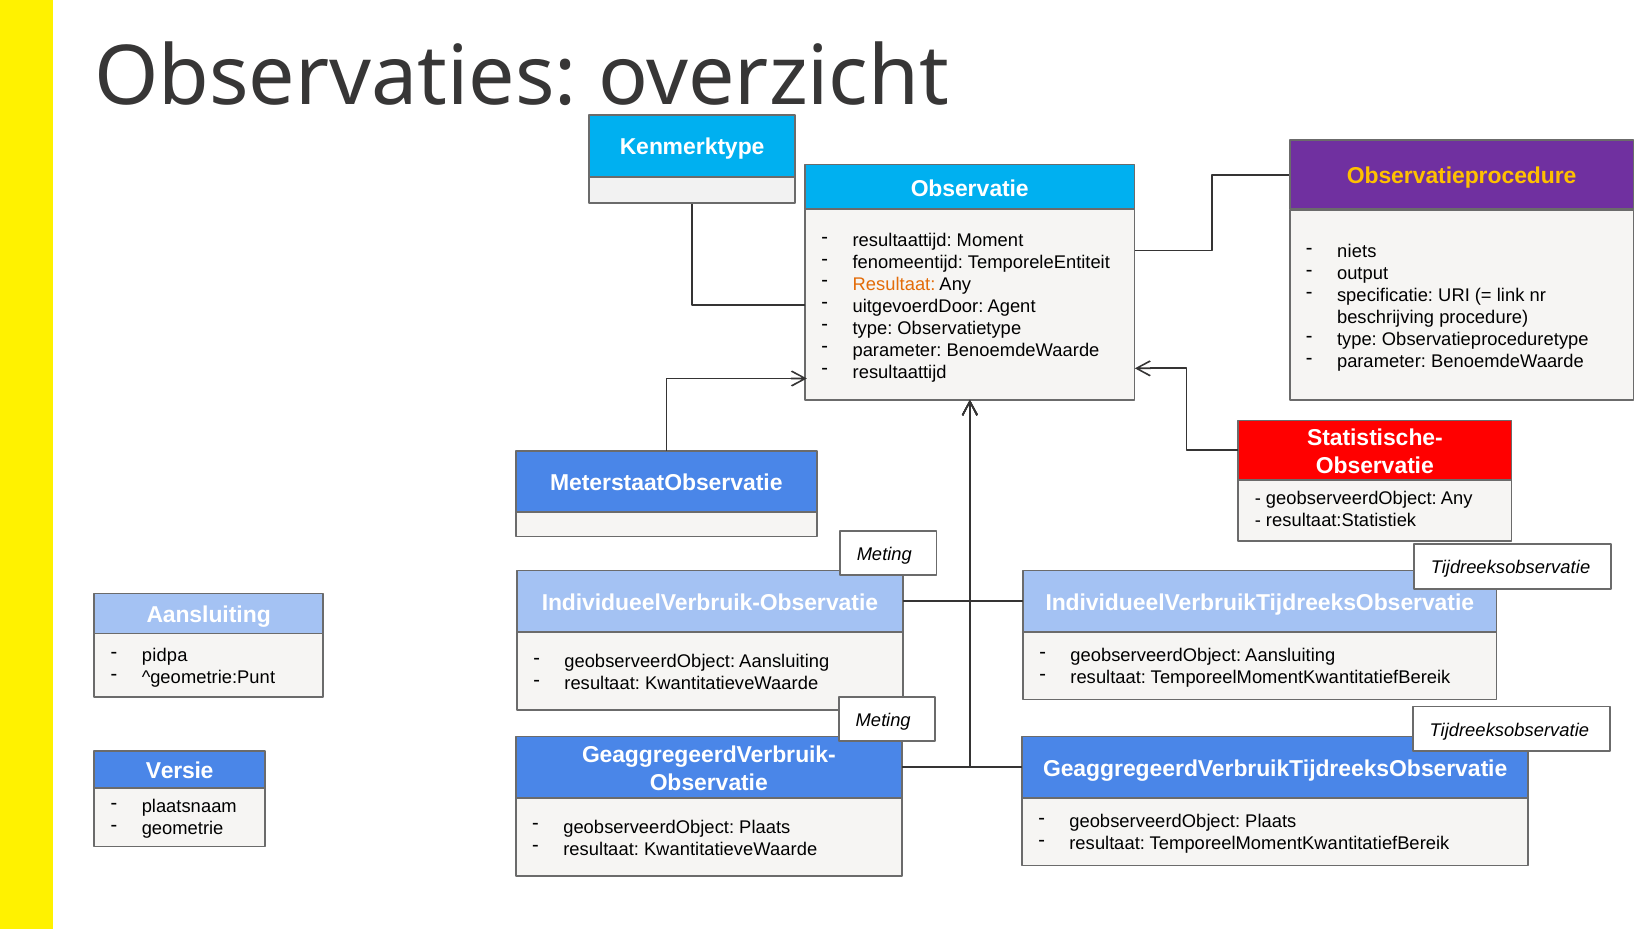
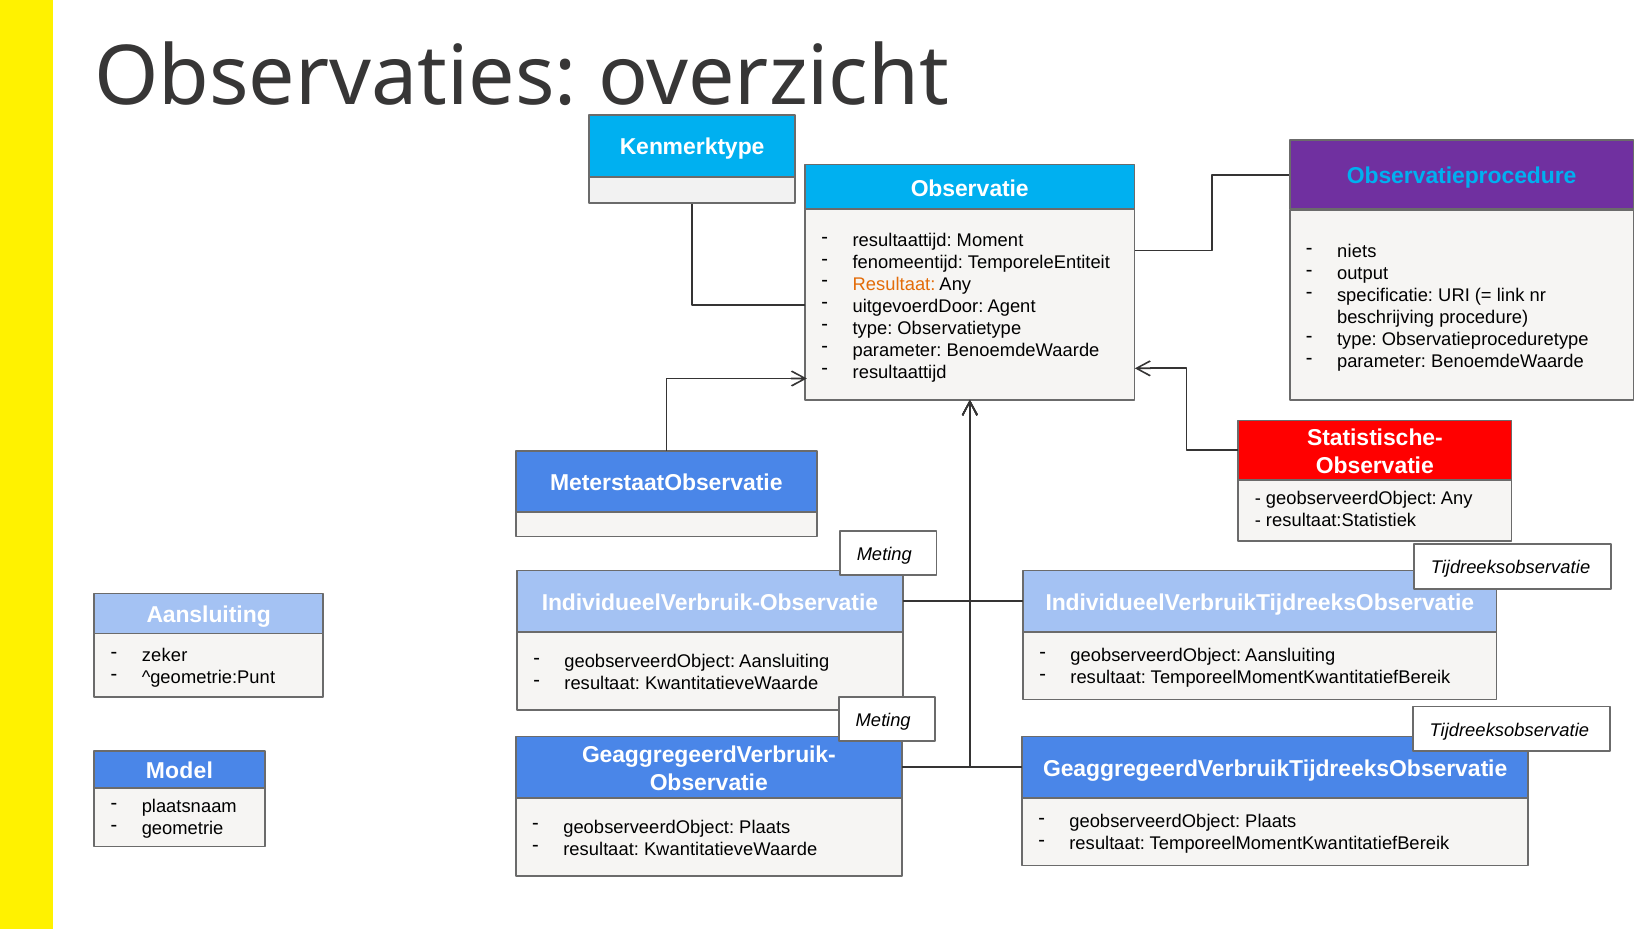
Observatieprocedure colour: yellow -> light blue
pidpa: pidpa -> zeker
Versie: Versie -> Model
